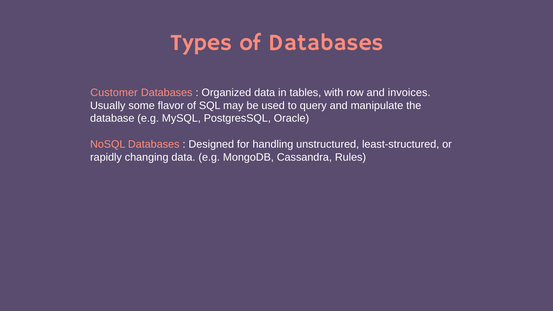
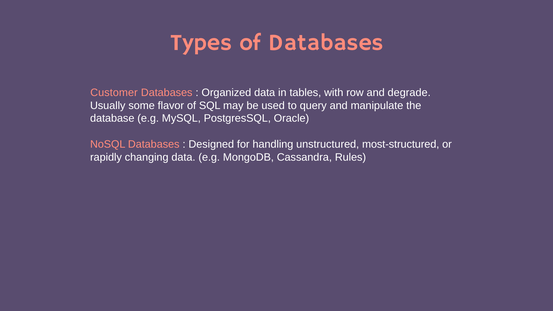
invoices: invoices -> degrade
least-structured: least-structured -> most-structured
